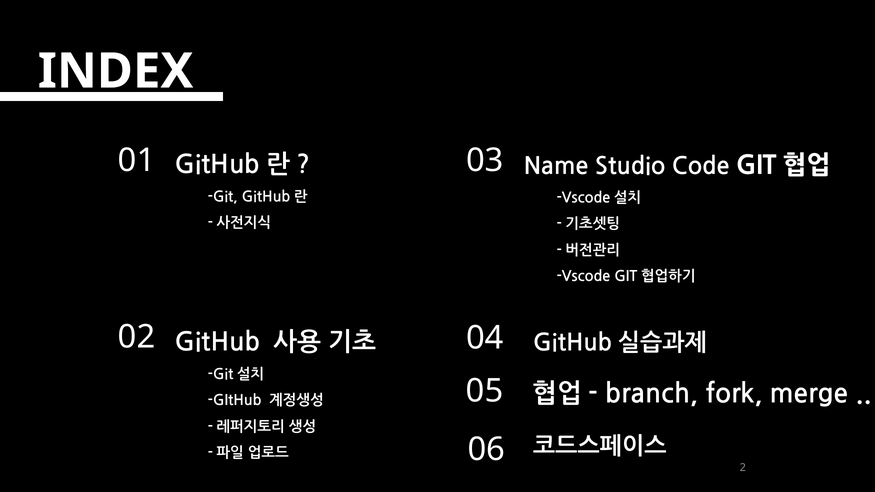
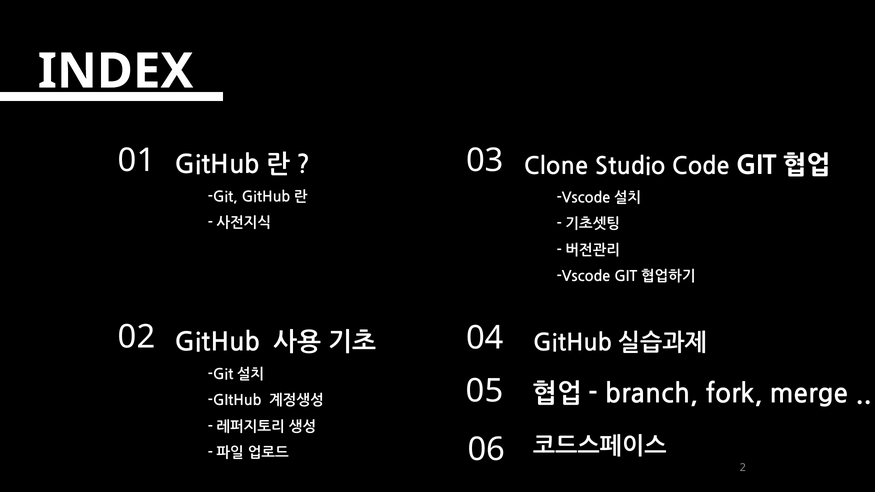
Name: Name -> Clone
